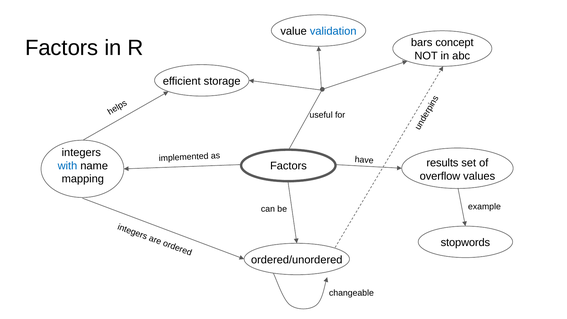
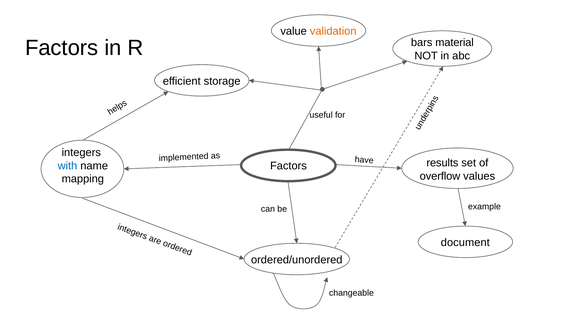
validation colour: blue -> orange
concept: concept -> material
stopwords: stopwords -> document
